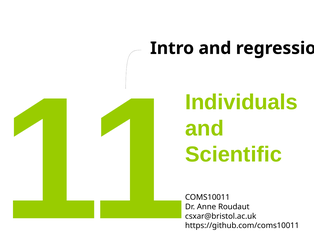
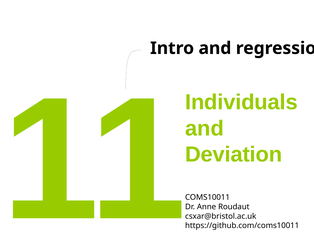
Scientific: Scientific -> Deviation
